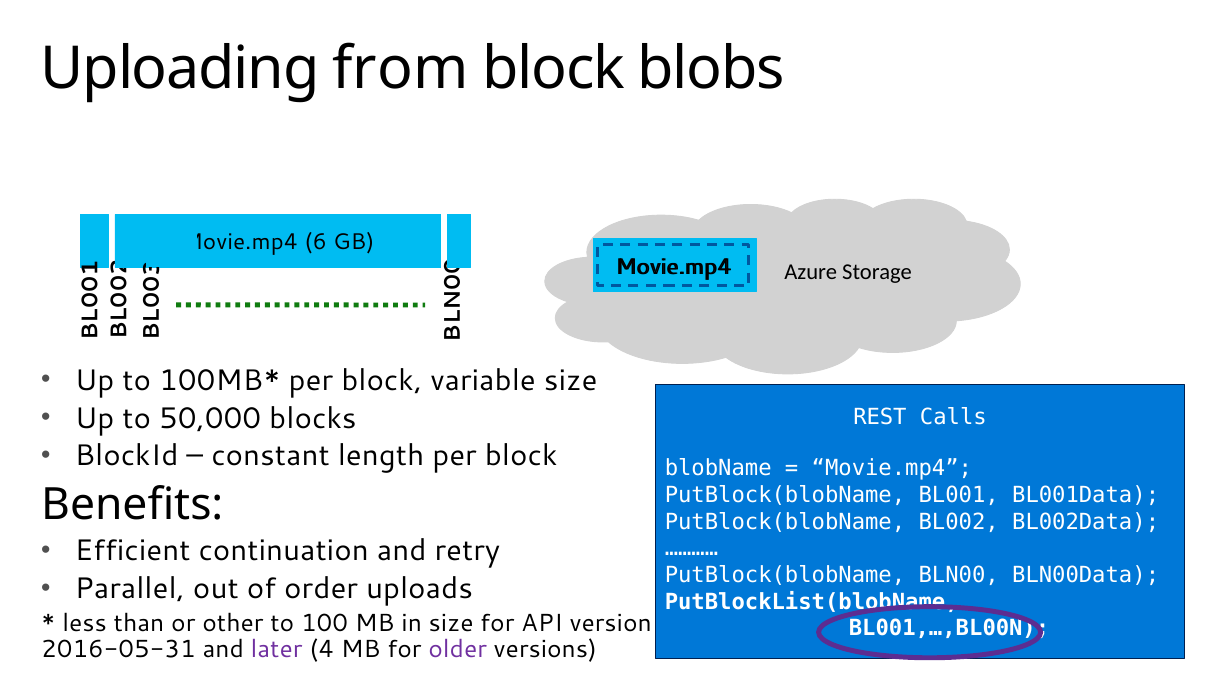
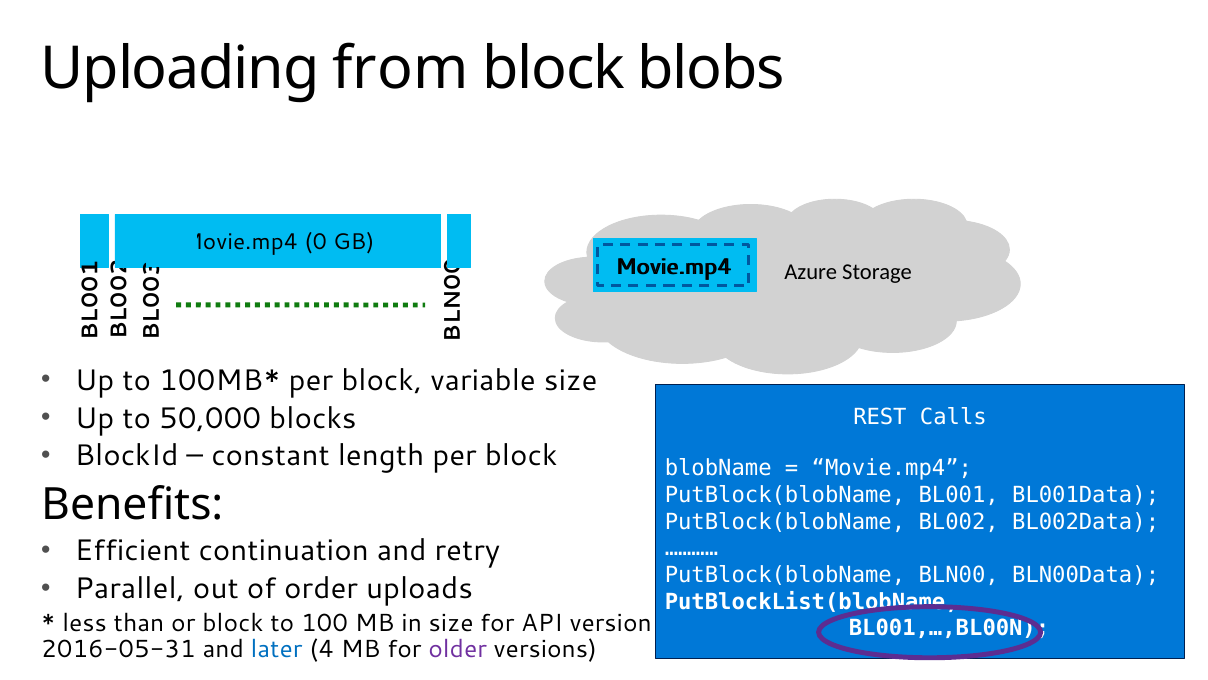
6 at (316, 242): 6 -> 0
or other: other -> block
later colour: purple -> blue
